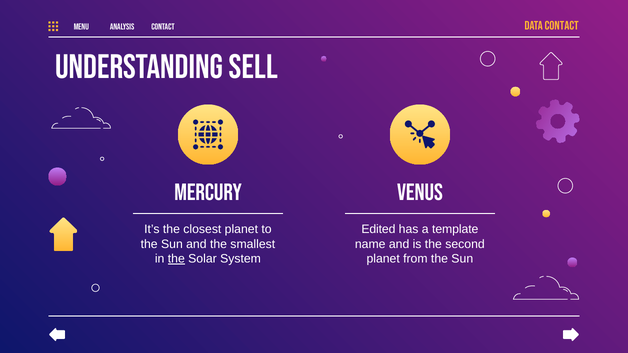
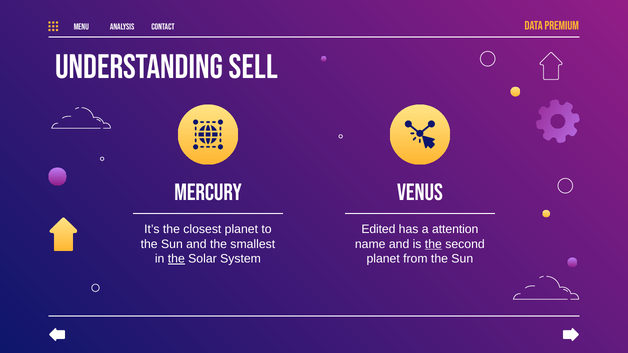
Data CONTACT: CONTACT -> PREMIUM
template: template -> attention
the at (433, 244) underline: none -> present
